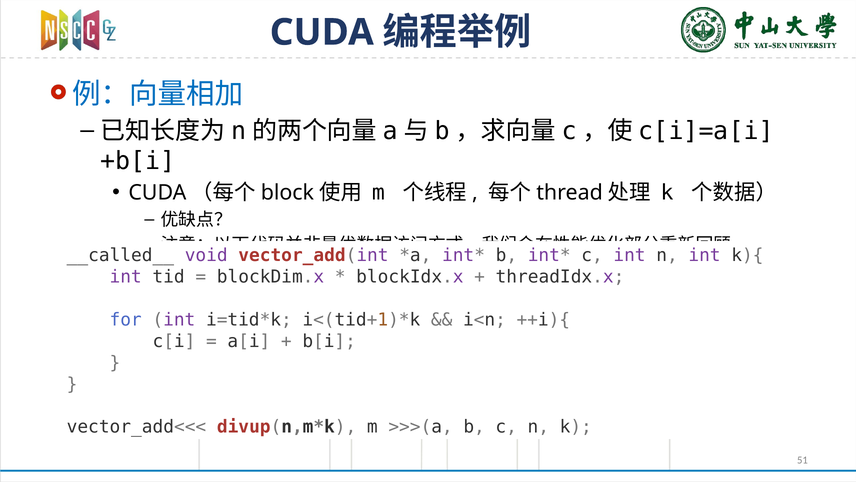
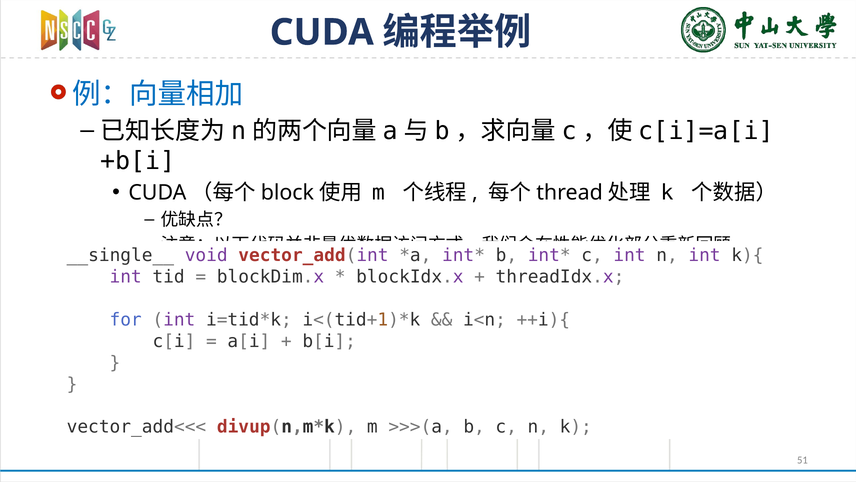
__called__: __called__ -> __single__
